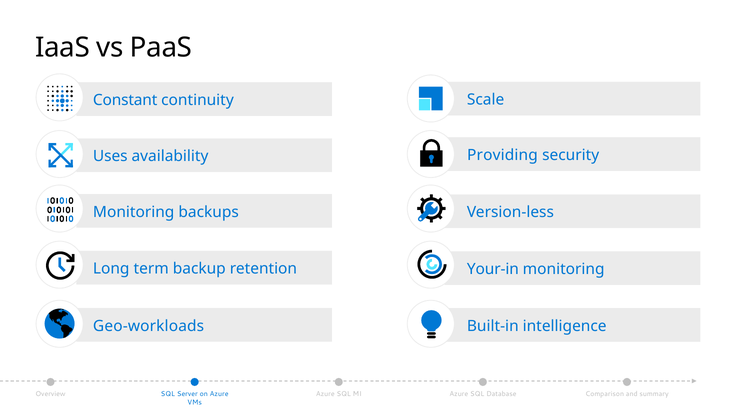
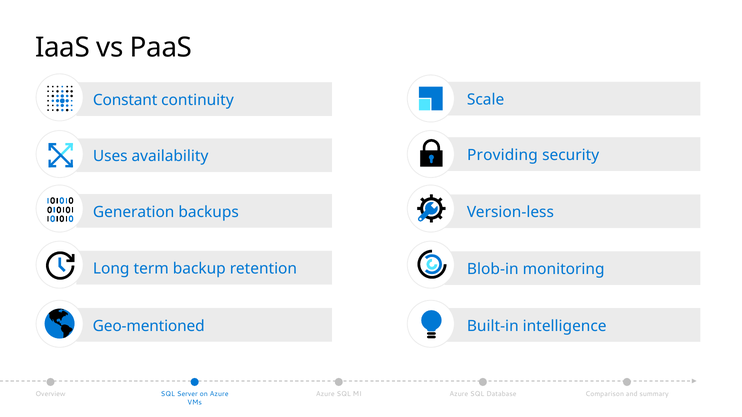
Monitoring at (134, 212): Monitoring -> Generation
Your-in: Your-in -> Blob-in
Geo-workloads: Geo-workloads -> Geo-mentioned
